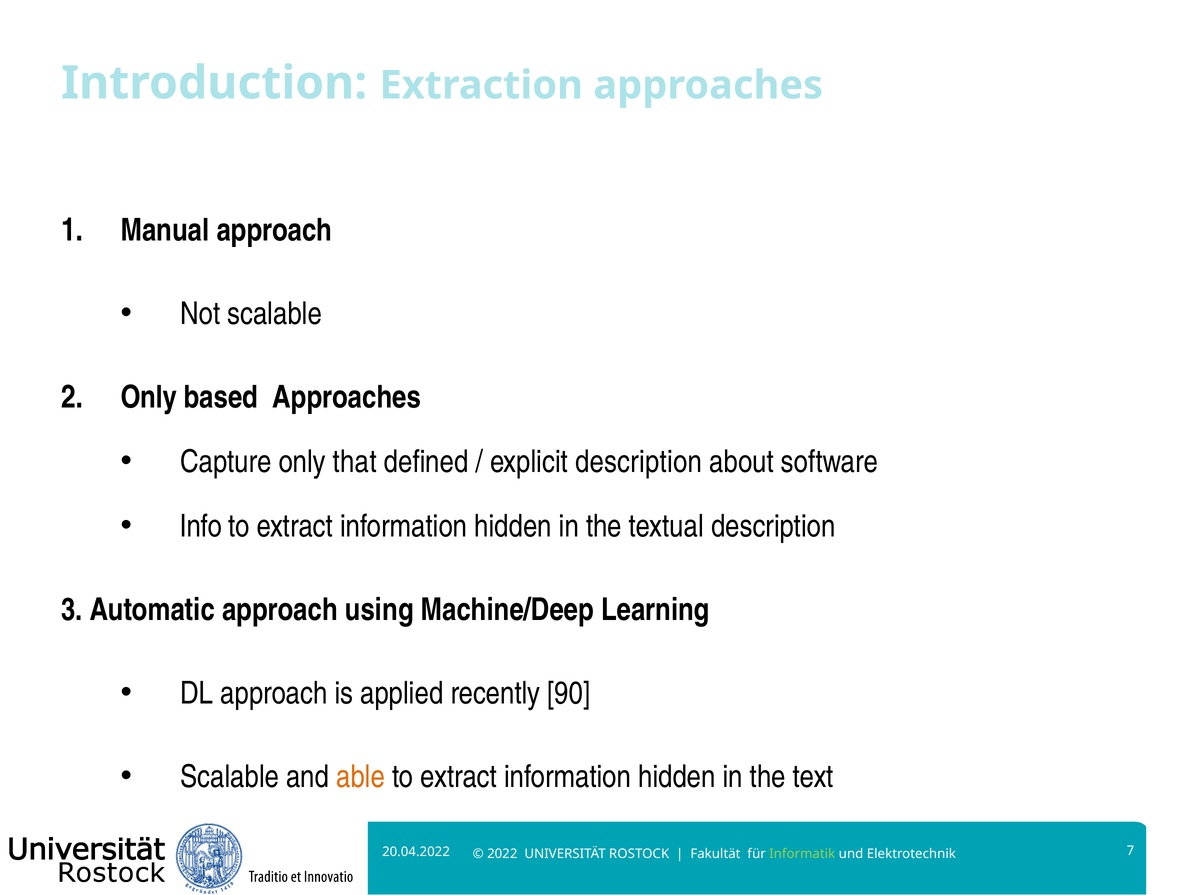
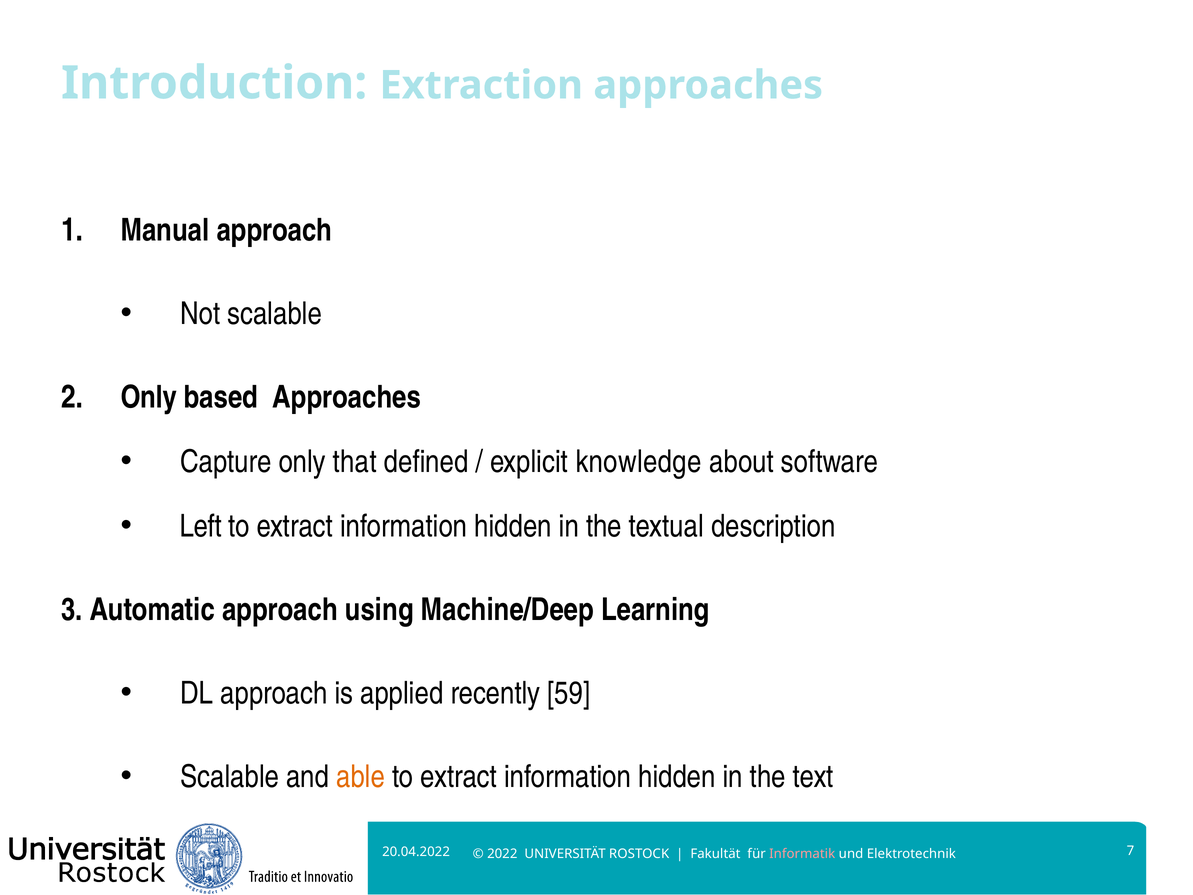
explicit description: description -> knowledge
Info: Info -> Left
90: 90 -> 59
Informatik colour: light green -> pink
